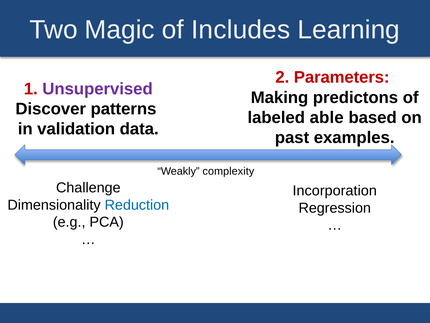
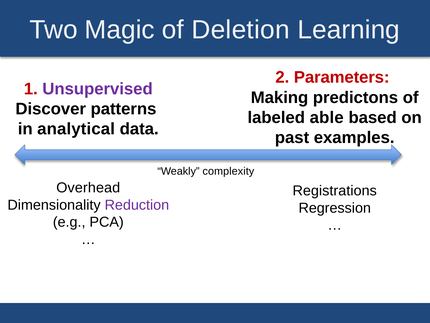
Includes: Includes -> Deletion
validation: validation -> analytical
Challenge: Challenge -> Overhead
Incorporation: Incorporation -> Registrations
Reduction colour: blue -> purple
